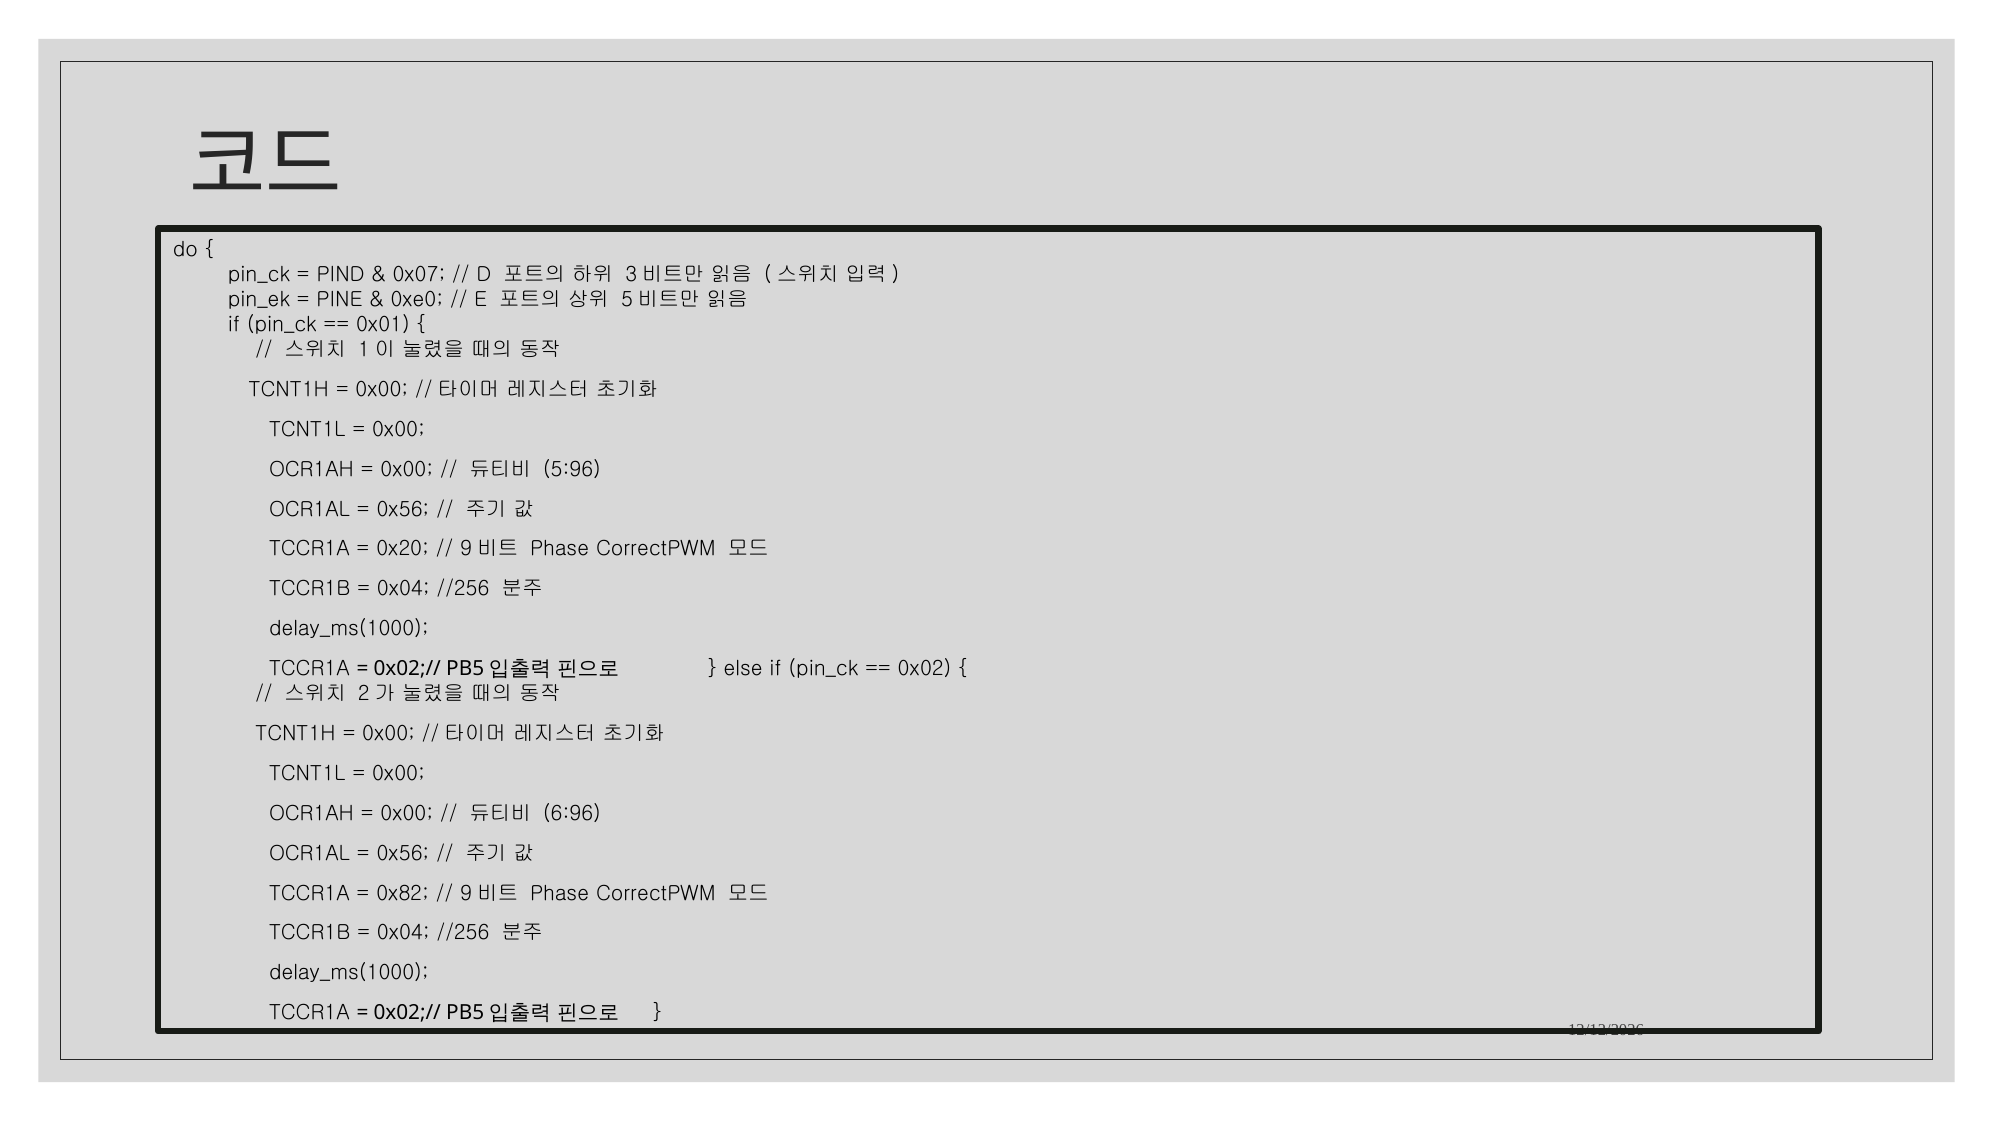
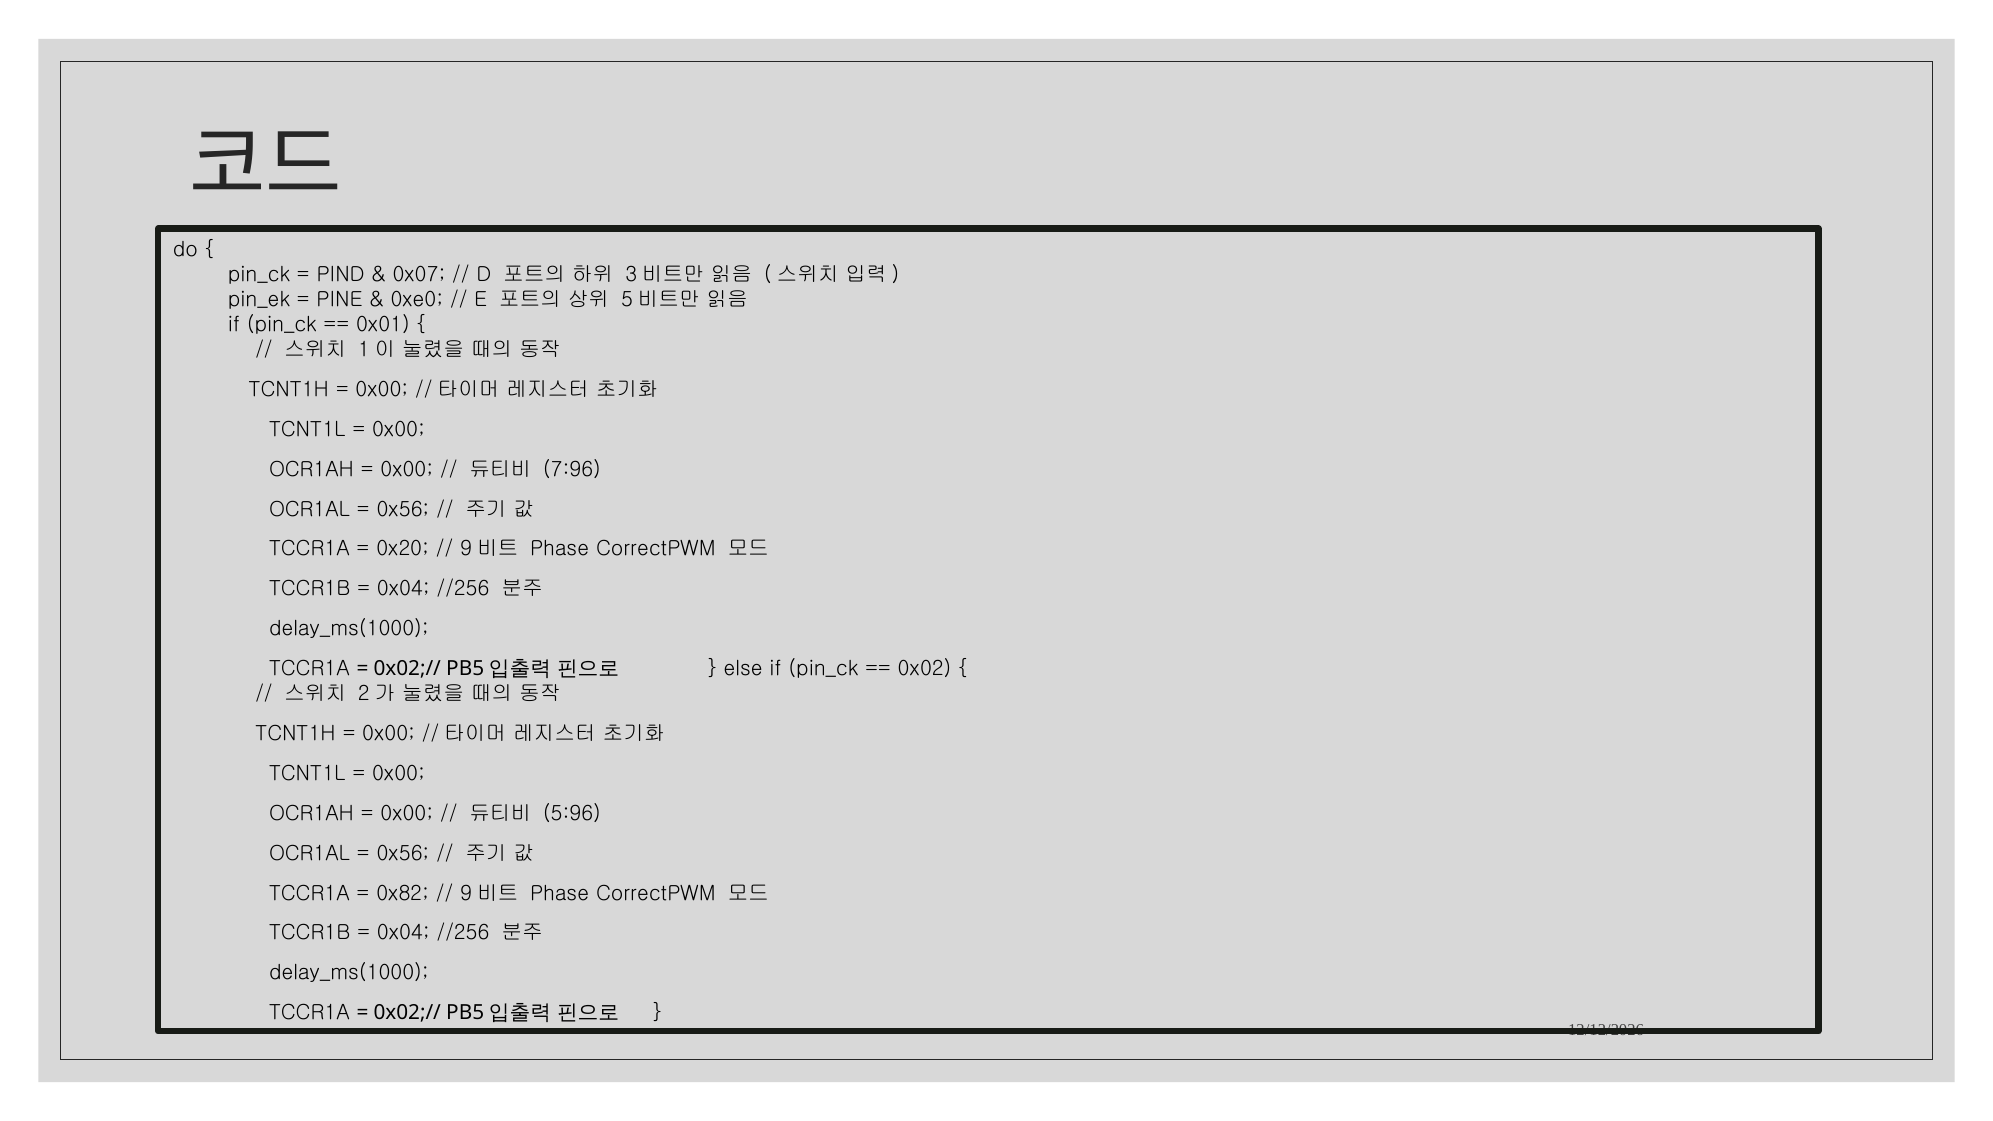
5:96: 5:96 -> 7:96
6:96: 6:96 -> 5:96
